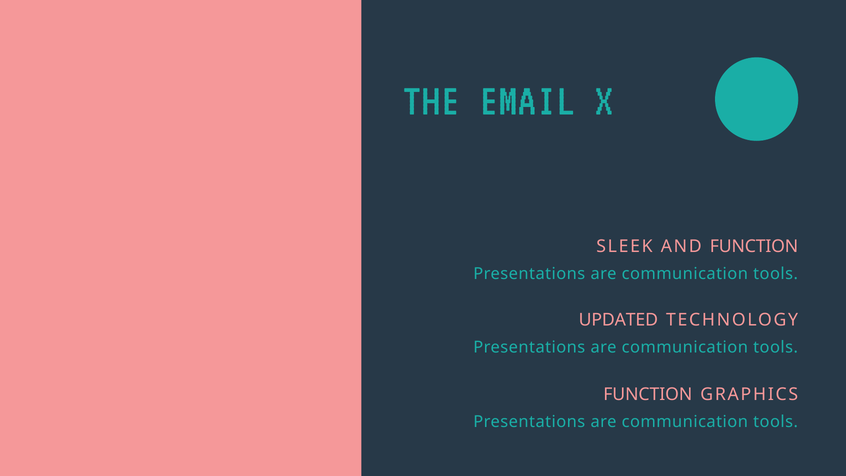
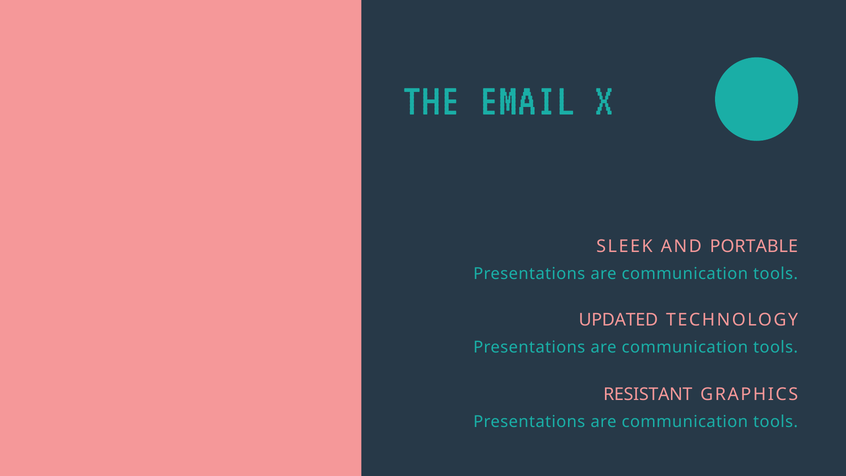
AND FUNCTION: FUNCTION -> PORTABLE
FUNCTION at (648, 394): FUNCTION -> RESISTANT
